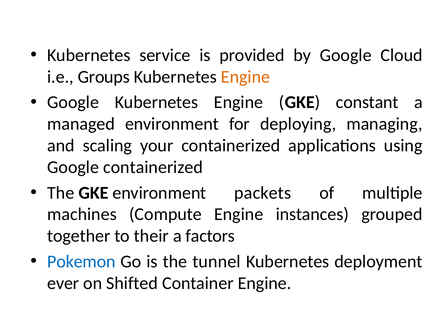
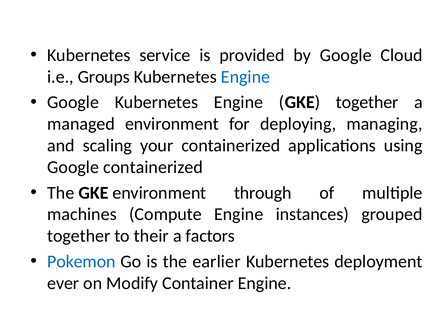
Engine at (246, 77) colour: orange -> blue
GKE constant: constant -> together
packets: packets -> through
tunnel: tunnel -> earlier
Shifted: Shifted -> Modify
